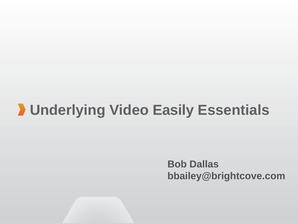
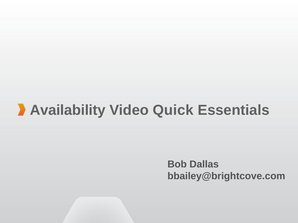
Underlying: Underlying -> Availability
Easily: Easily -> Quick
